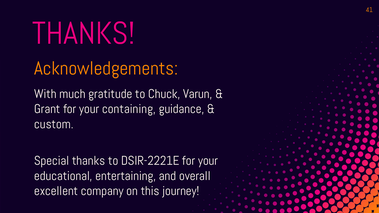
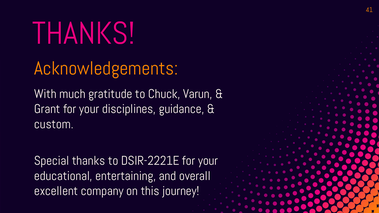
containing: containing -> disciplines
